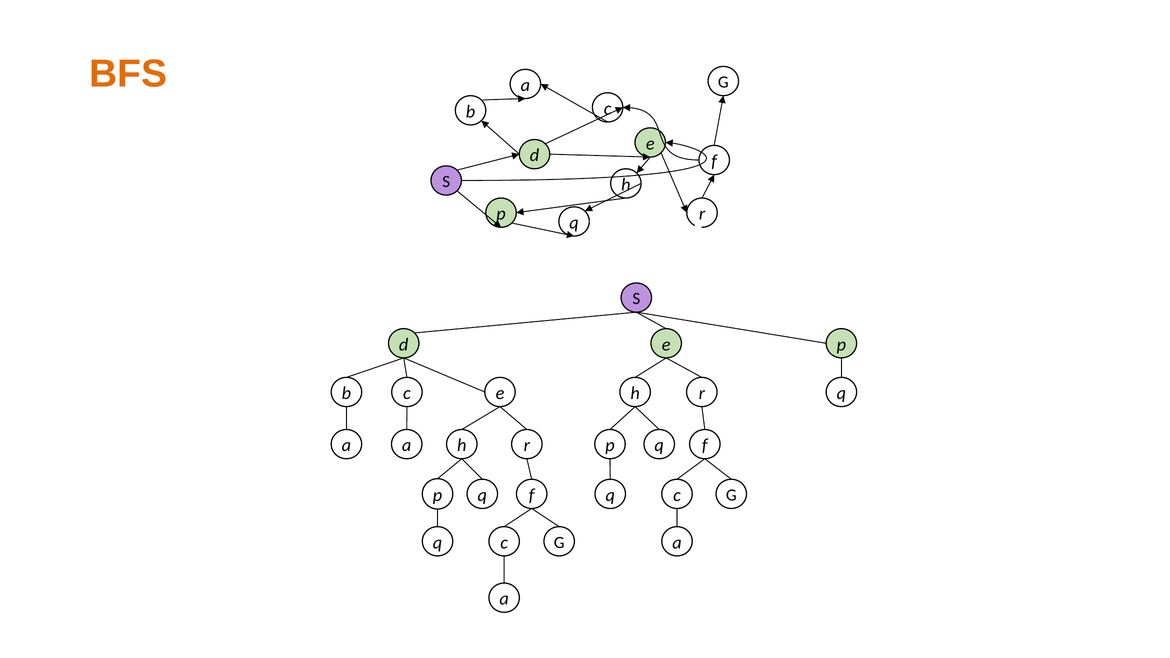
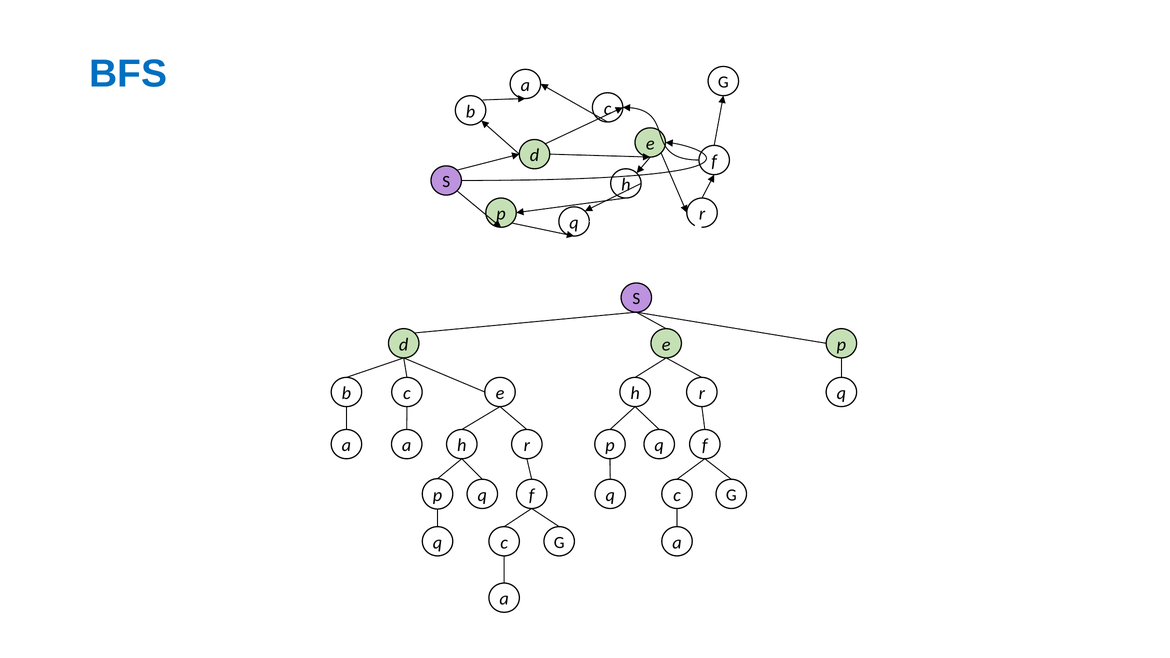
BFS colour: orange -> blue
